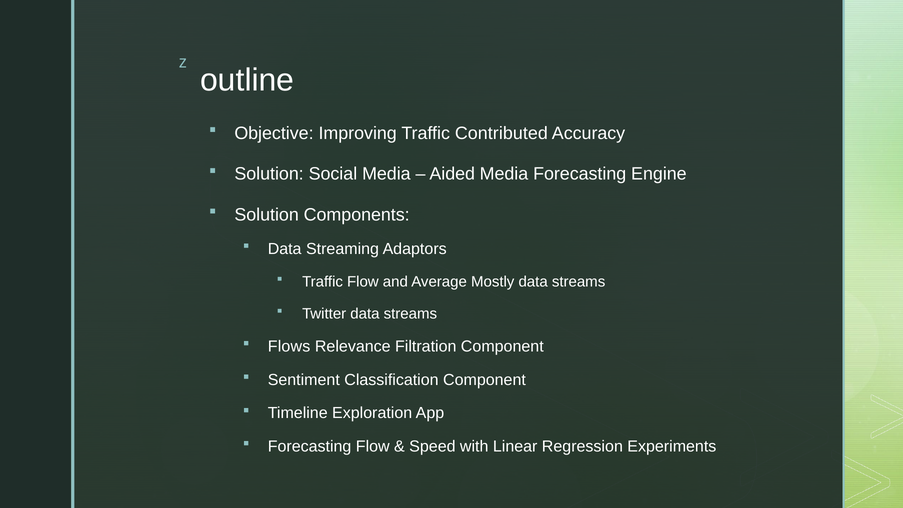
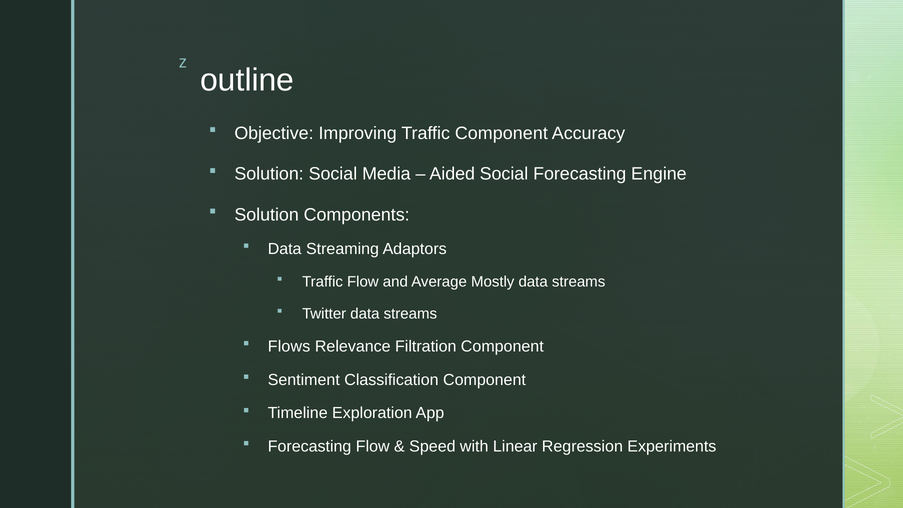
Traffic Contributed: Contributed -> Component
Aided Media: Media -> Social
